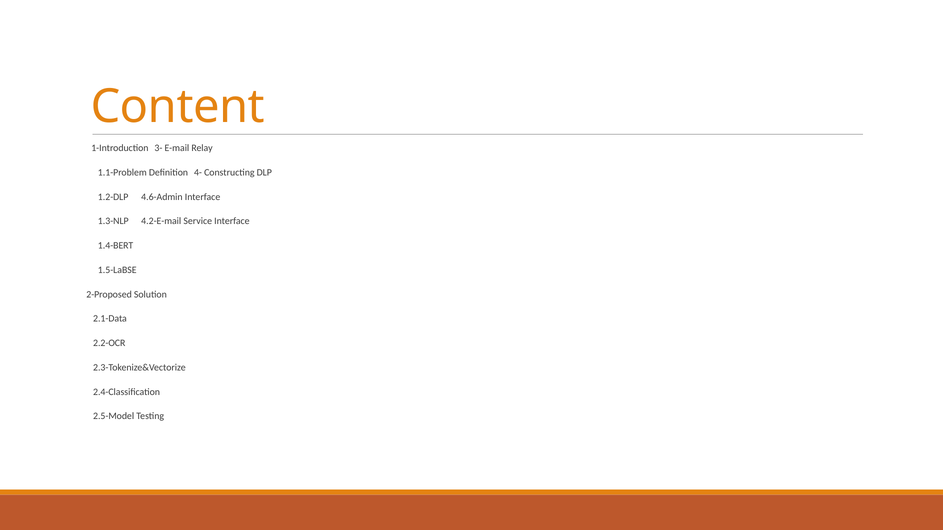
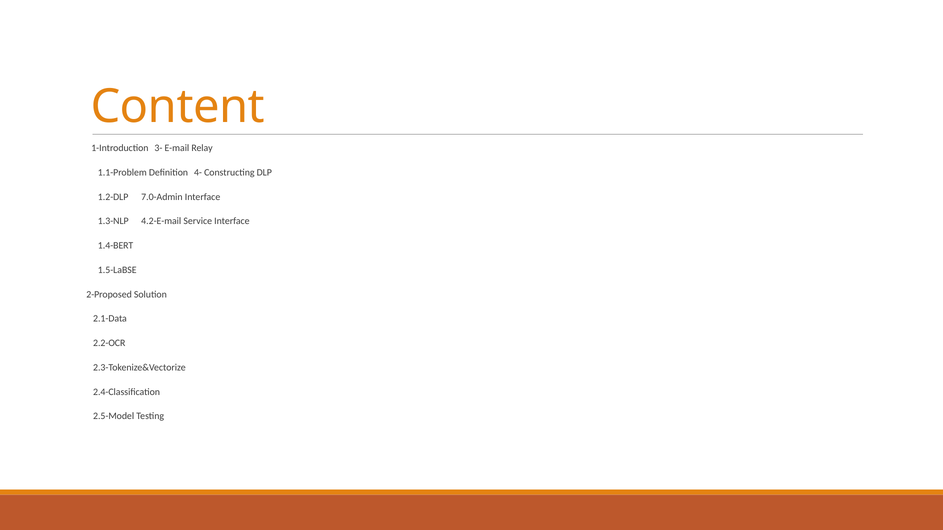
4.6-Admin: 4.6-Admin -> 7.0-Admin
